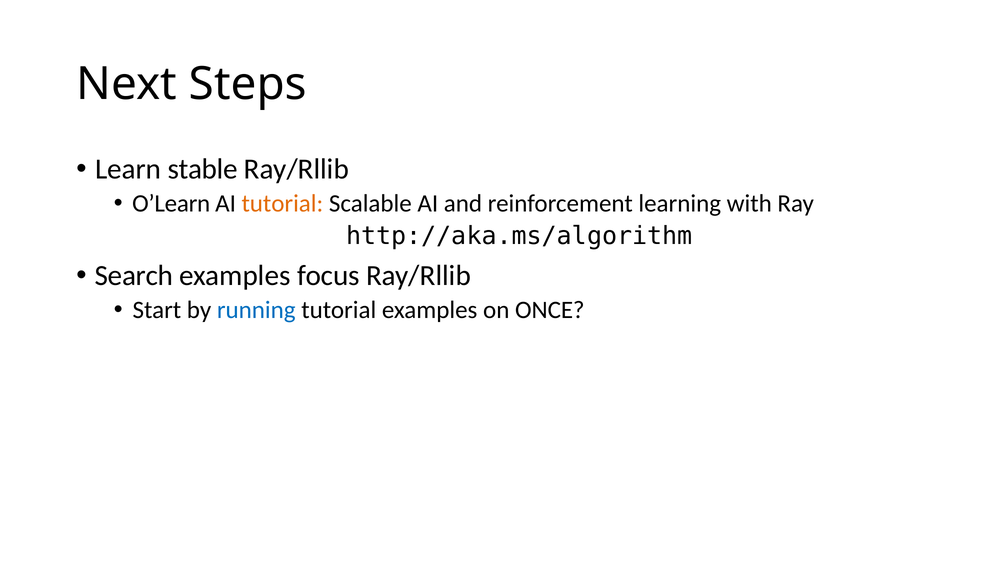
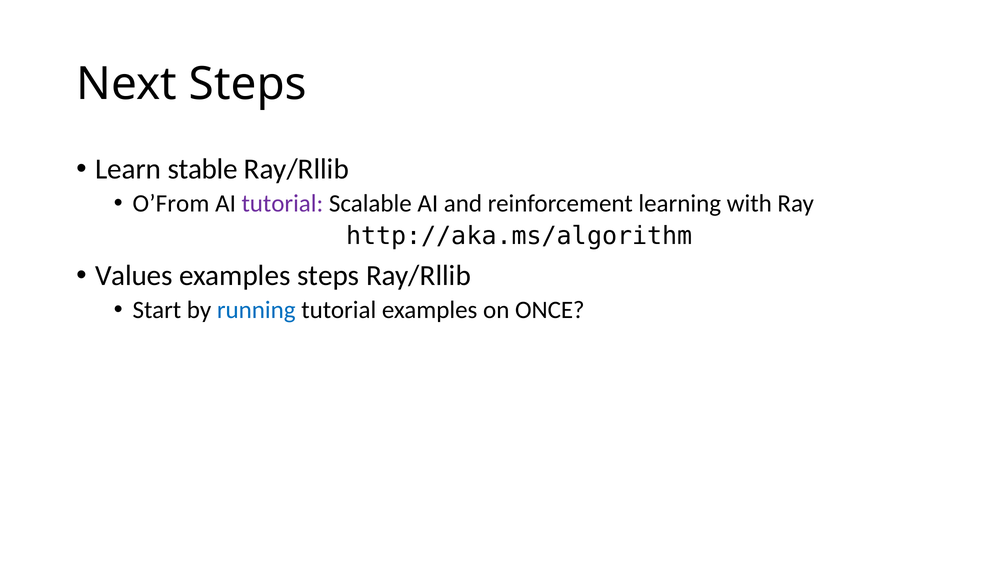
O’Learn: O’Learn -> O’From
tutorial at (282, 204) colour: orange -> purple
Search: Search -> Values
examples focus: focus -> steps
